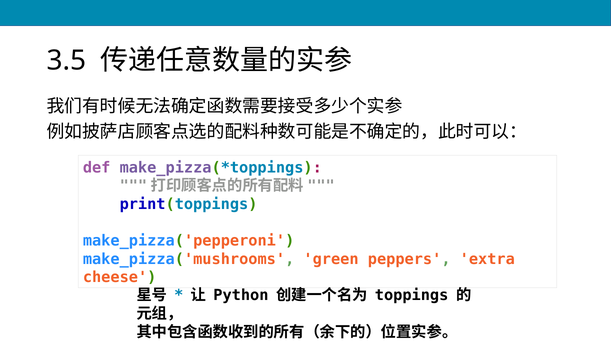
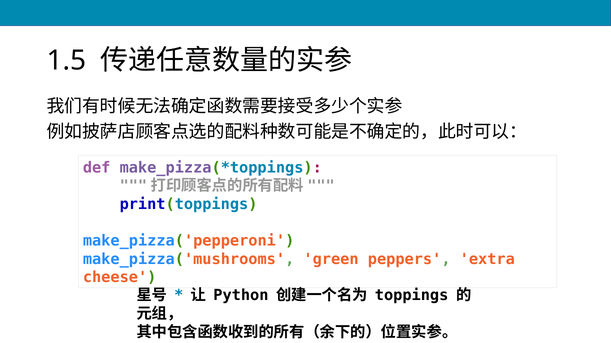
3.5: 3.5 -> 1.5
